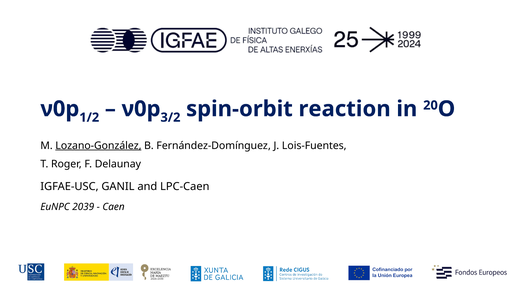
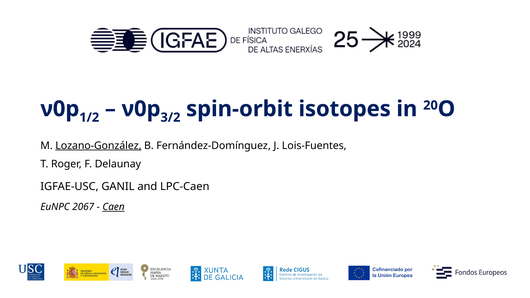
reaction: reaction -> isotopes
2039: 2039 -> 2067
Caen underline: none -> present
